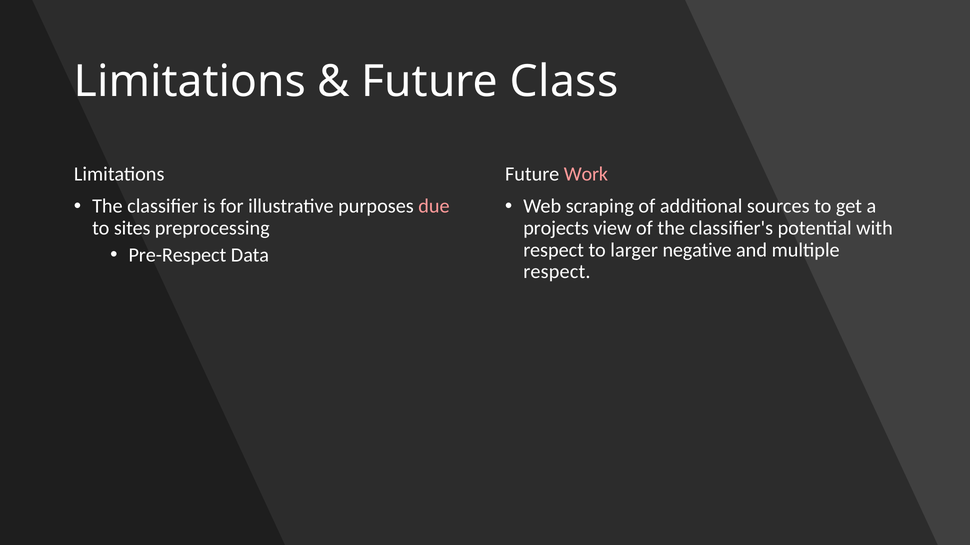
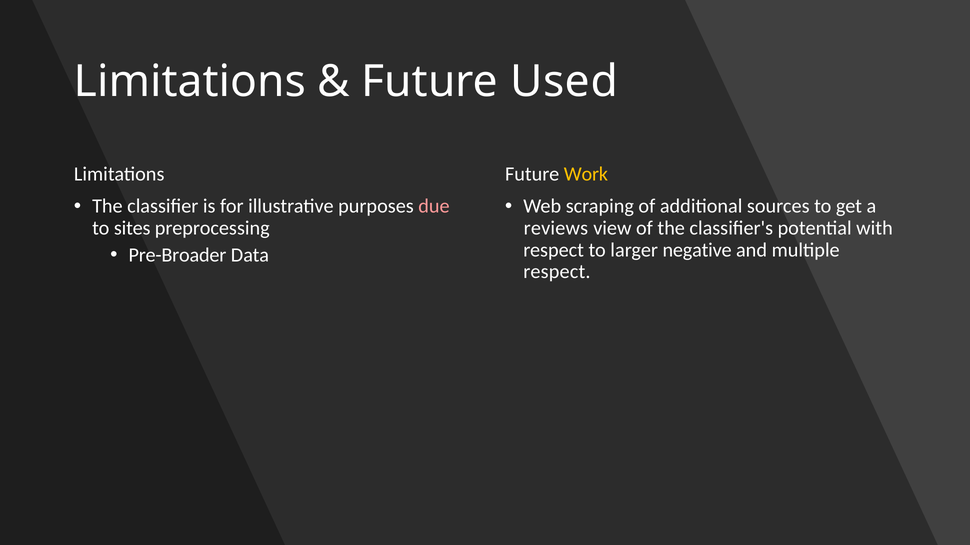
Class: Class -> Used
Work colour: pink -> yellow
projects: projects -> reviews
Pre-Respect: Pre-Respect -> Pre-Broader
